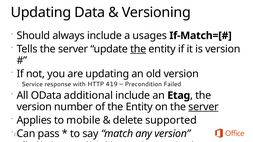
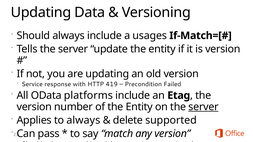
the at (138, 49) underline: present -> none
additional: additional -> platforms
to mobile: mobile -> always
